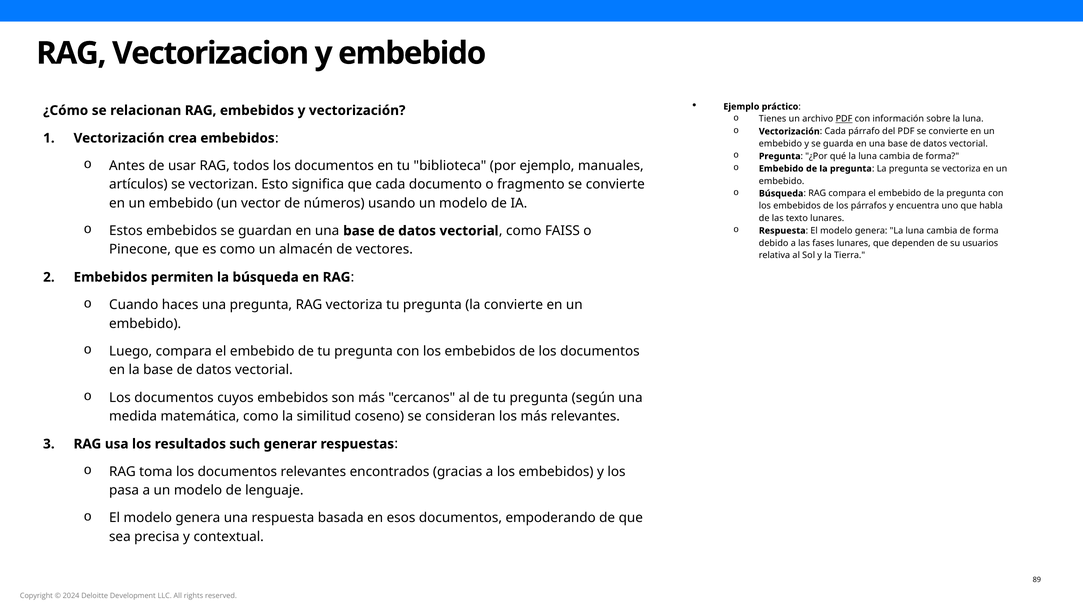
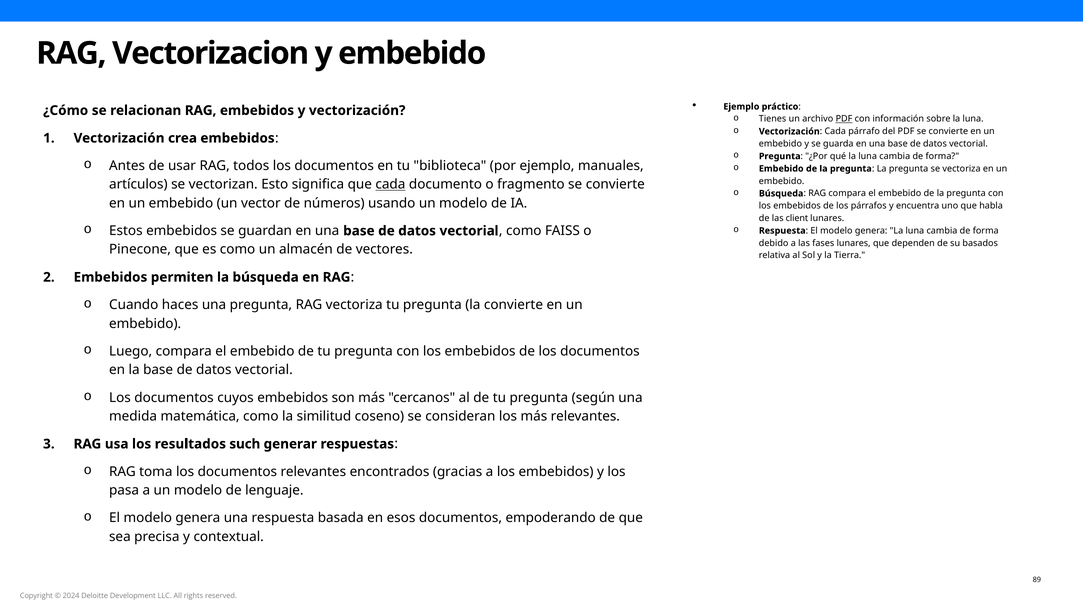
cada at (390, 185) underline: none -> present
texto: texto -> client
usuarios: usuarios -> basados
